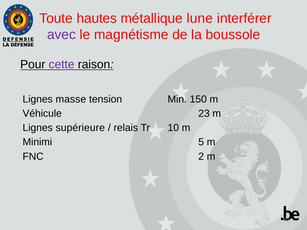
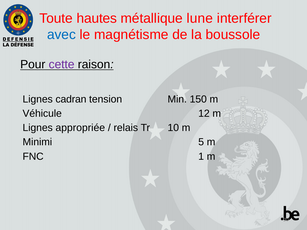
avec colour: purple -> blue
masse: masse -> cadran
23: 23 -> 12
supérieure: supérieure -> appropriée
2: 2 -> 1
